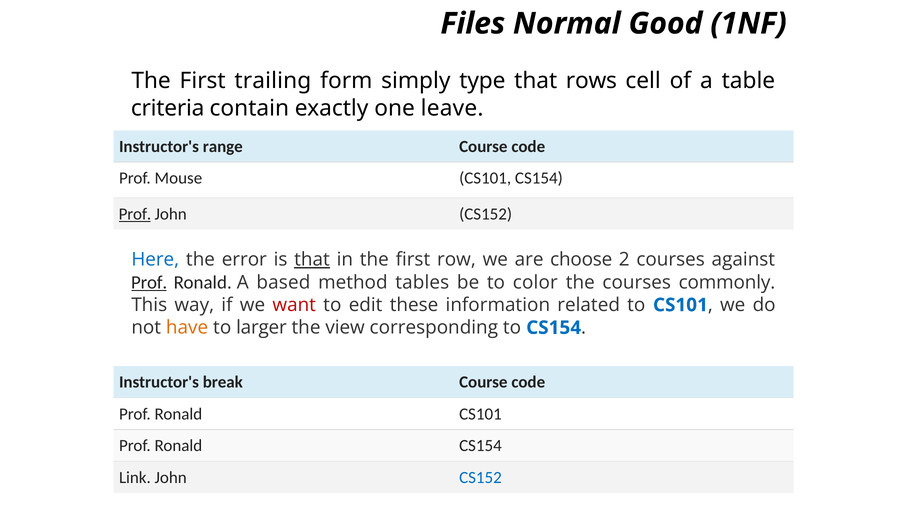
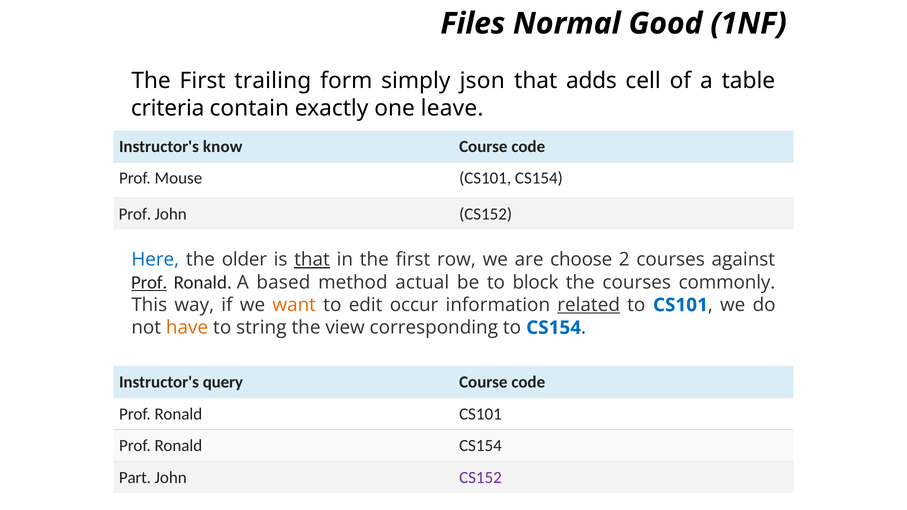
type: type -> json
rows: rows -> adds
range: range -> know
Prof at (135, 214) underline: present -> none
error: error -> older
tables: tables -> actual
color: color -> block
want colour: red -> orange
these: these -> occur
related underline: none -> present
larger: larger -> string
break: break -> query
Link: Link -> Part
CS152 at (480, 478) colour: blue -> purple
